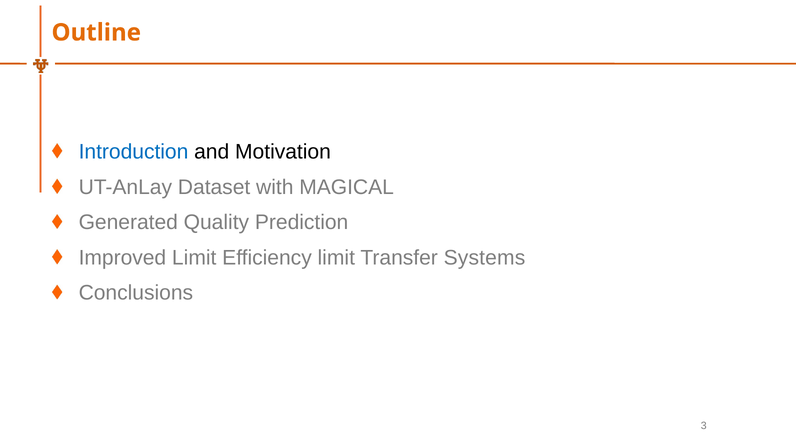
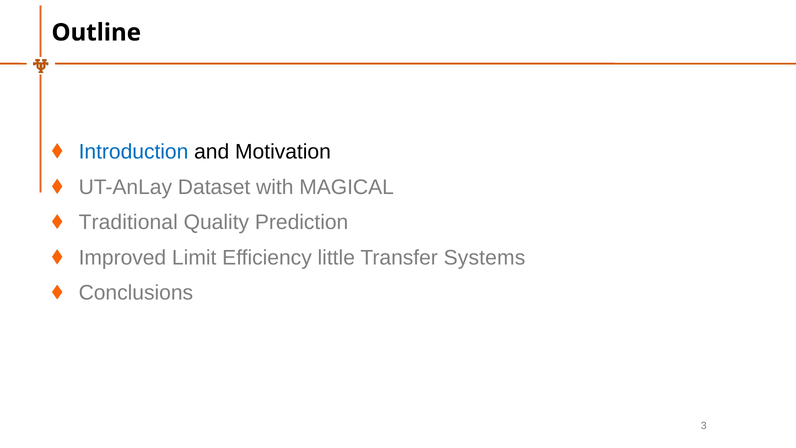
Outline colour: orange -> black
Generated: Generated -> Traditional
Efficiency limit: limit -> little
